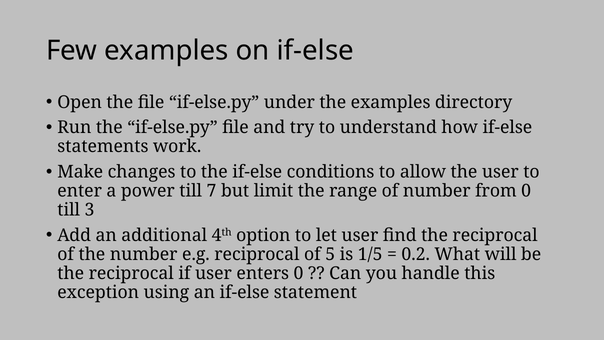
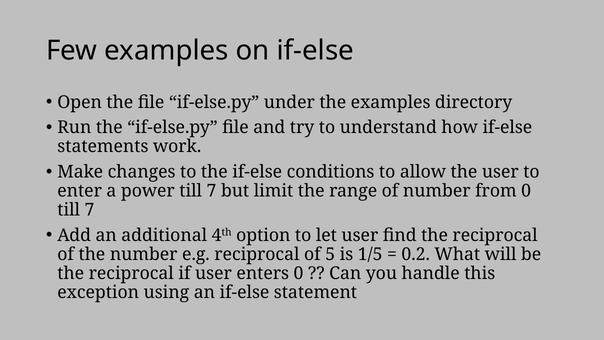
3 at (90, 210): 3 -> 7
